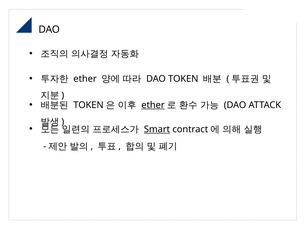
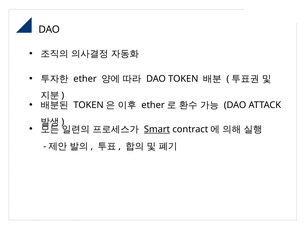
ether at (153, 105) underline: present -> none
